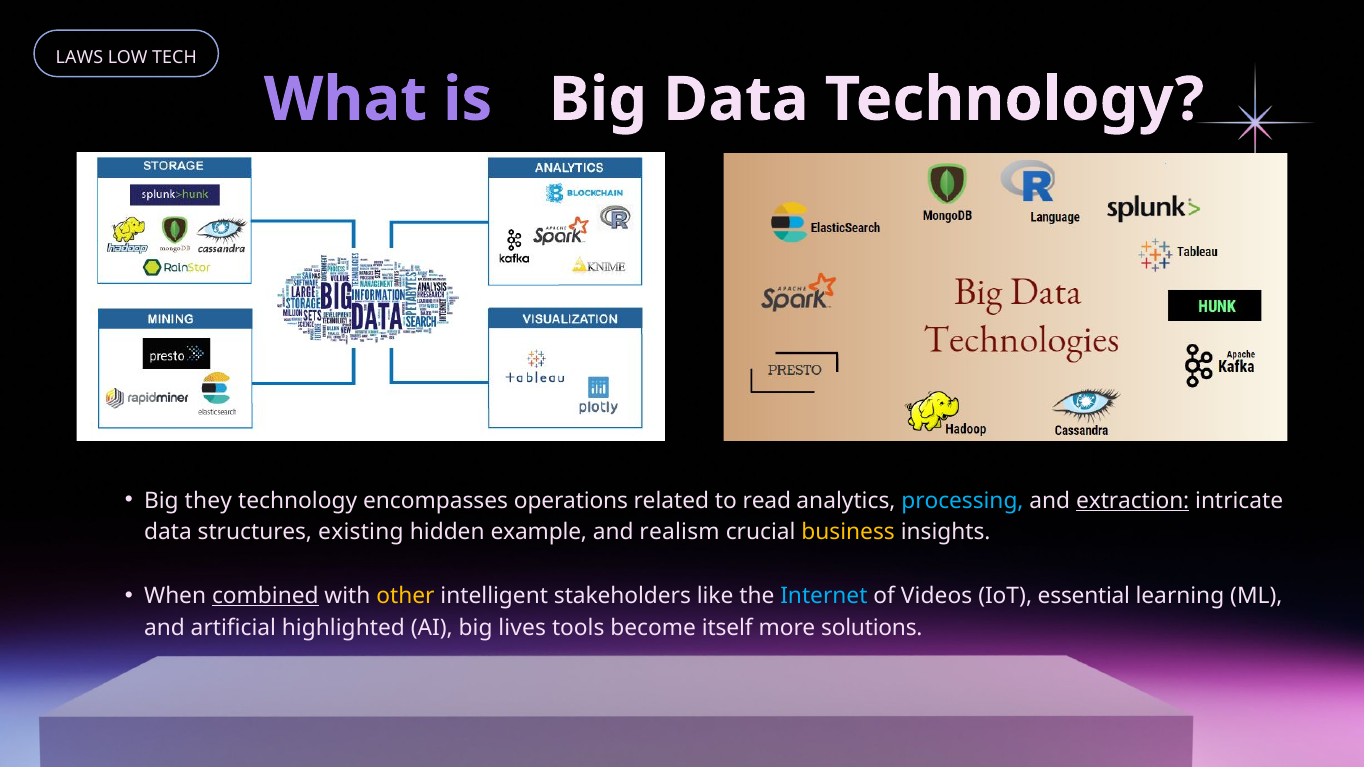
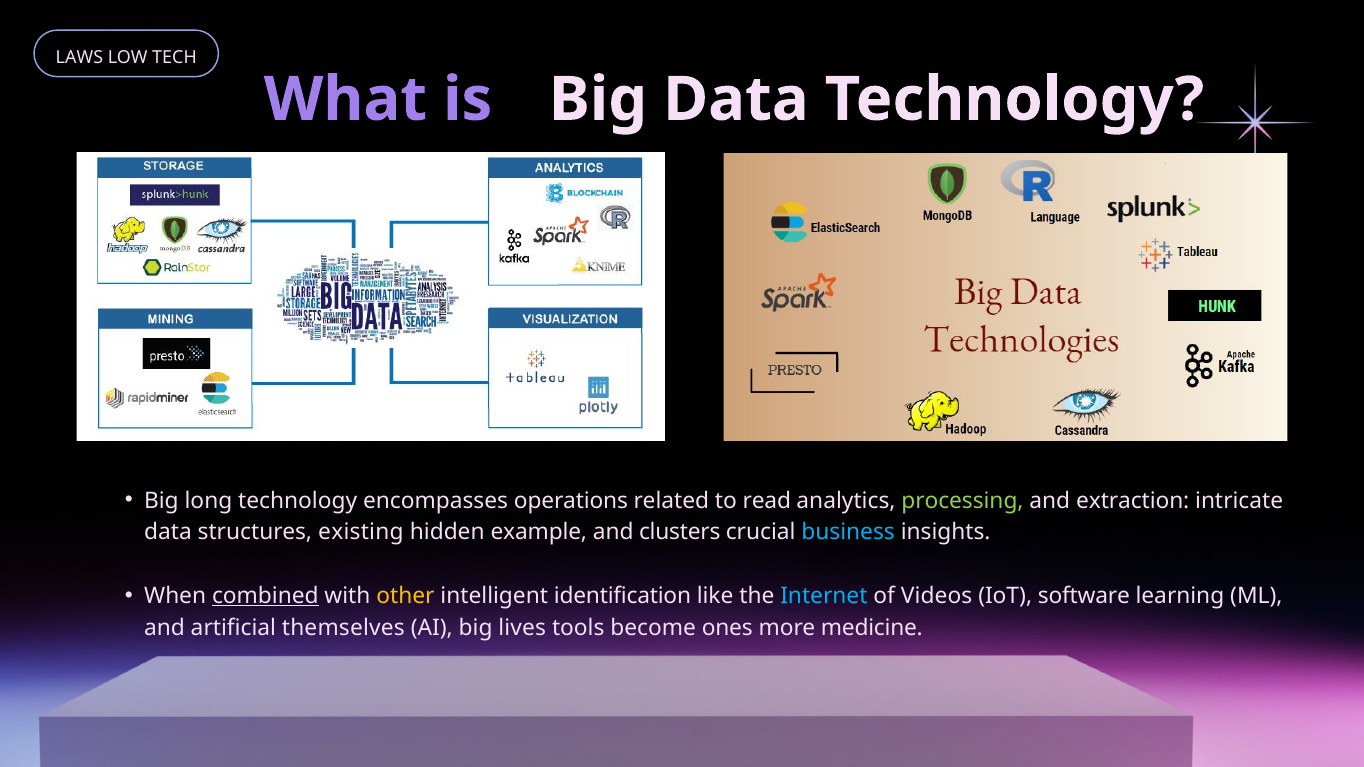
they: they -> long
processing colour: light blue -> light green
extraction underline: present -> none
realism: realism -> clusters
business colour: yellow -> light blue
stakeholders: stakeholders -> identification
essential: essential -> software
highlighted: highlighted -> themselves
itself: itself -> ones
solutions: solutions -> medicine
